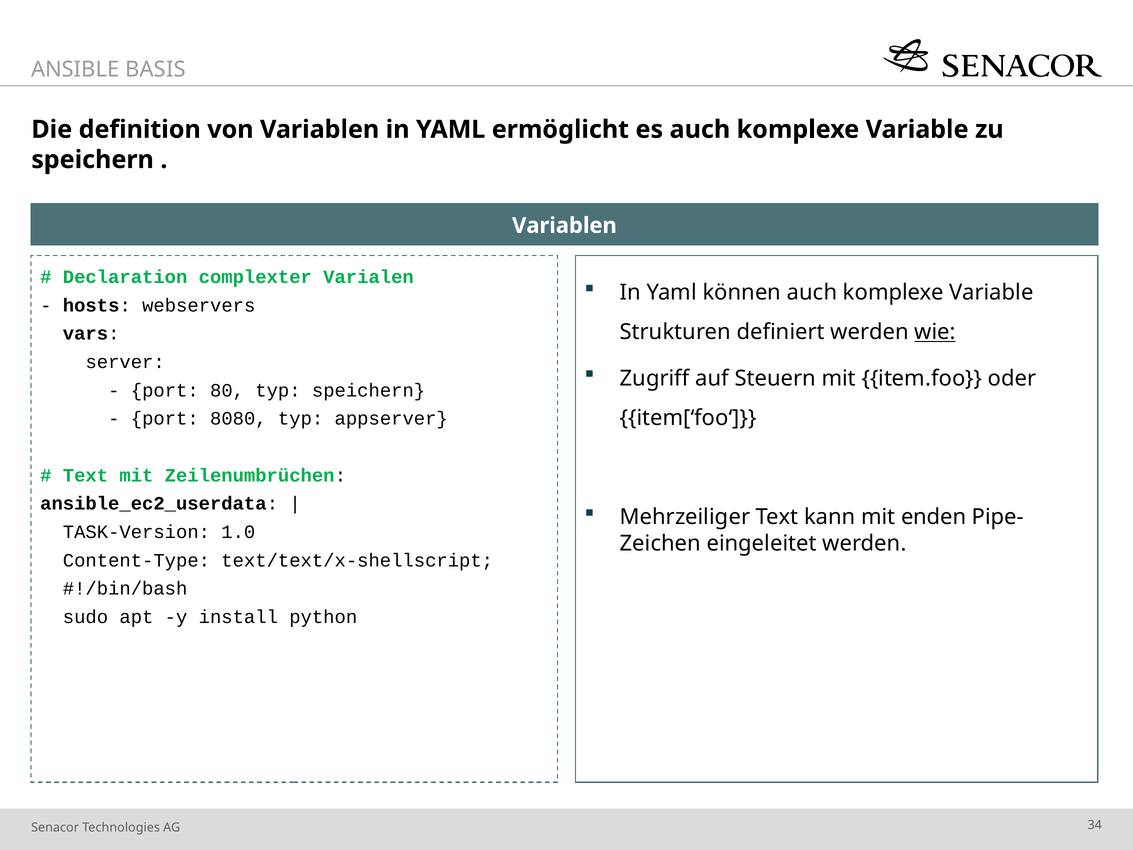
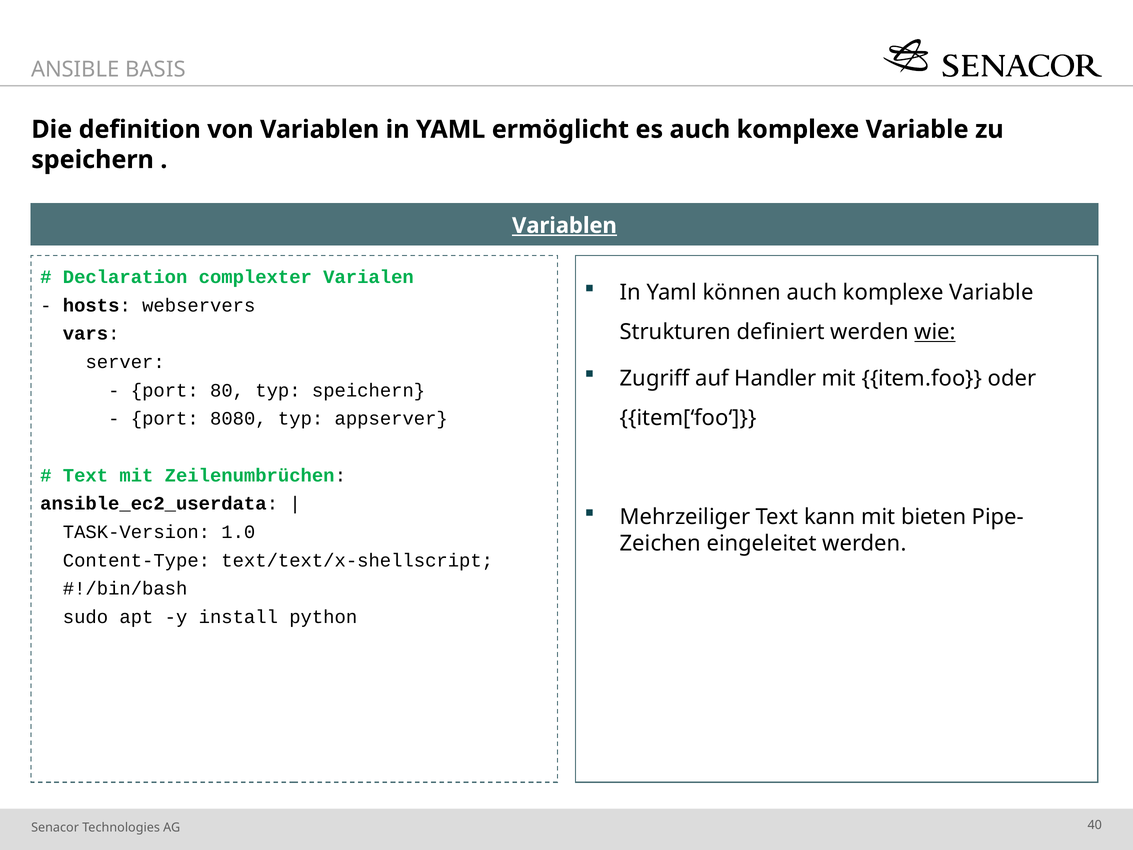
Variablen at (564, 226) underline: none -> present
Steuern: Steuern -> Handler
enden: enden -> bieten
34: 34 -> 40
